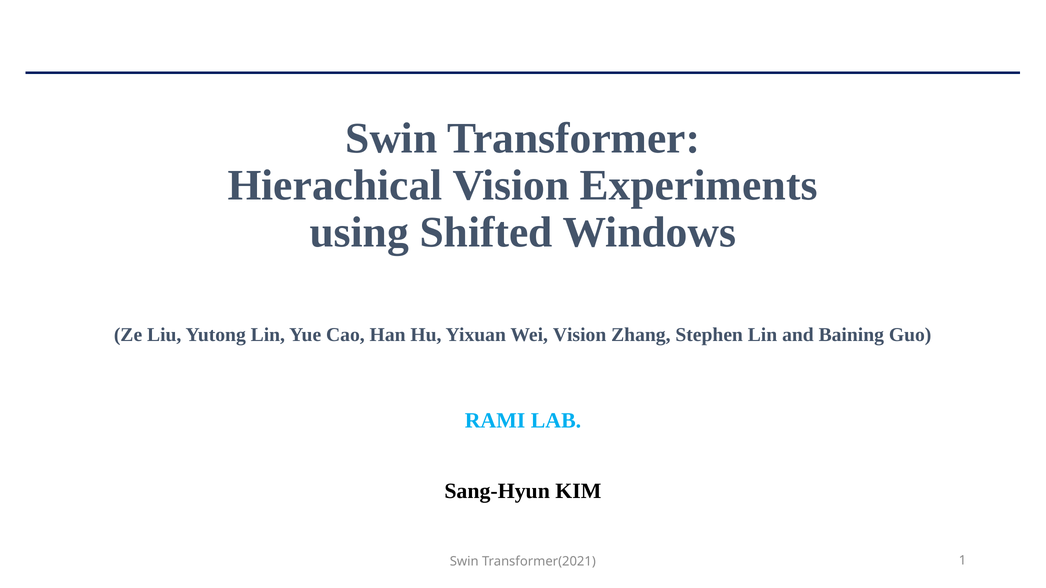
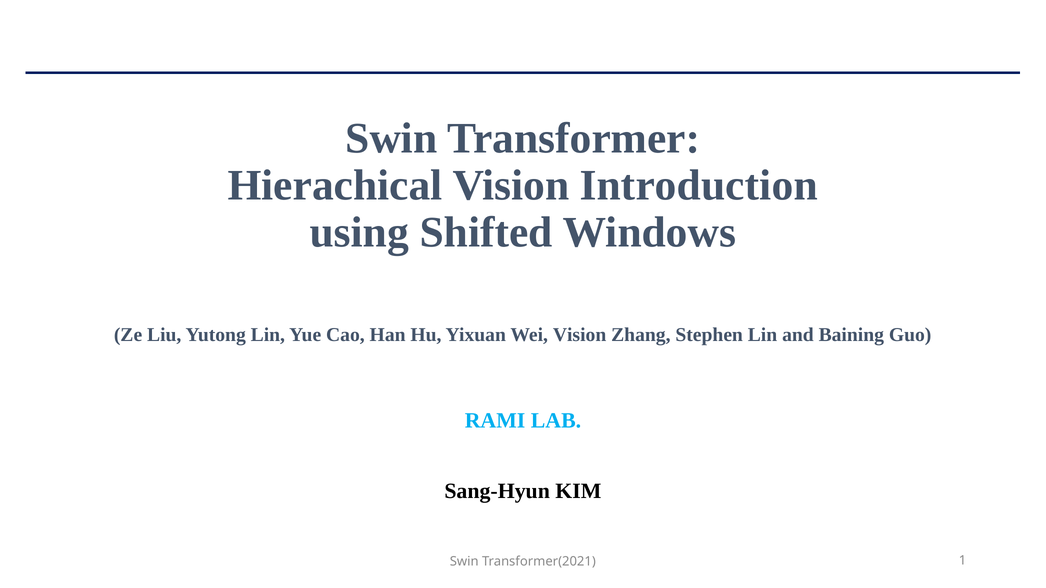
Experiments: Experiments -> Introduction
